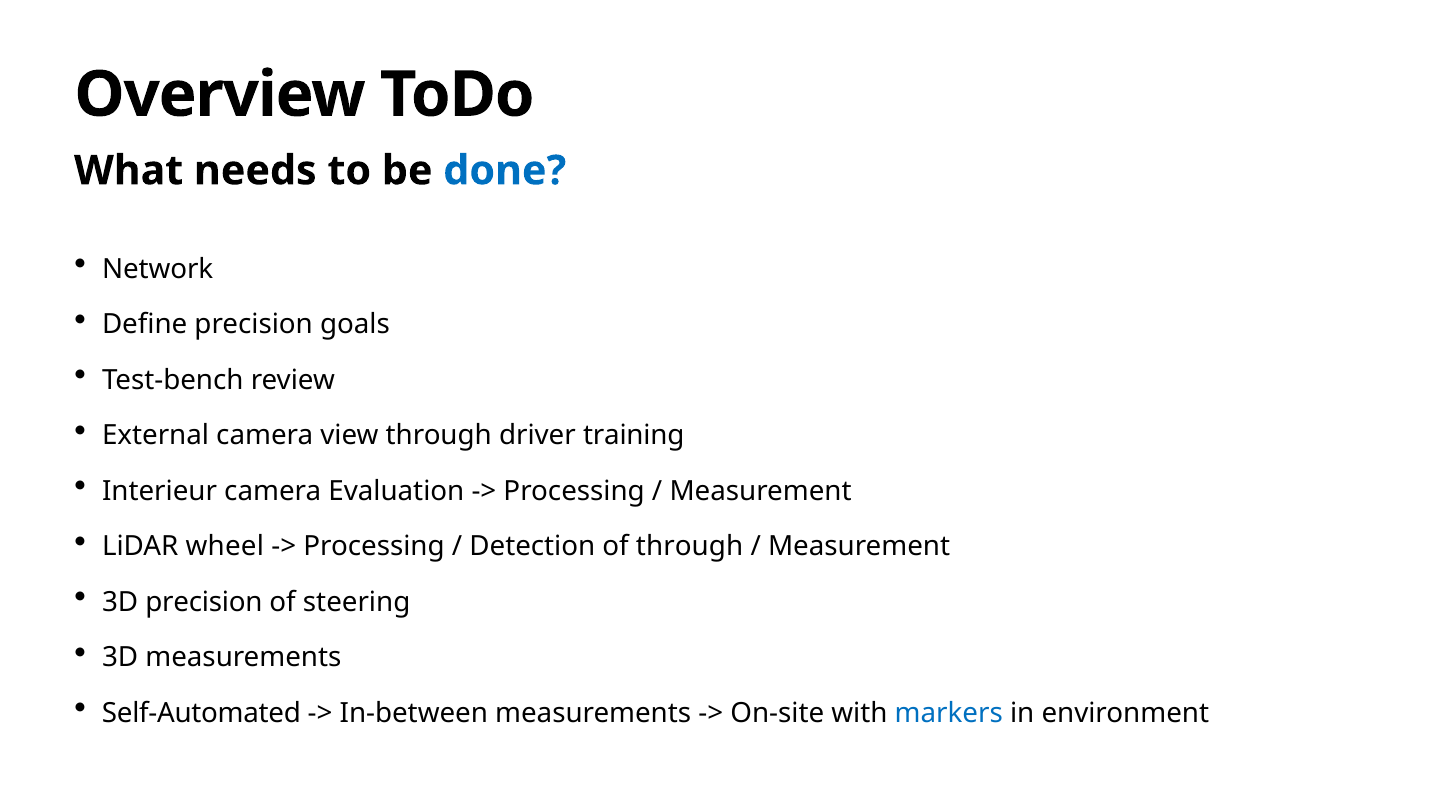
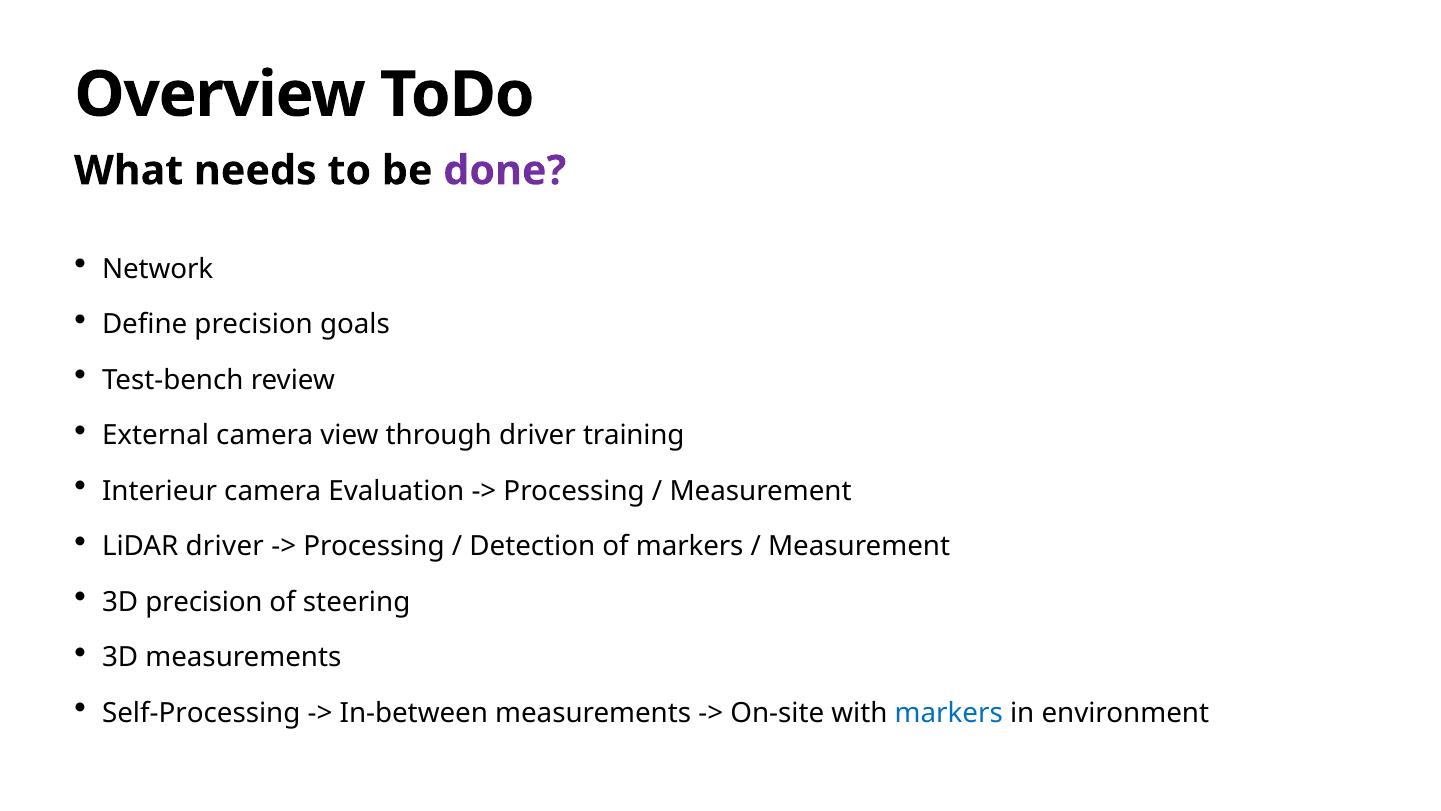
done colour: blue -> purple
LiDAR wheel: wheel -> driver
of through: through -> markers
Self-Automated: Self-Automated -> Self-Processing
